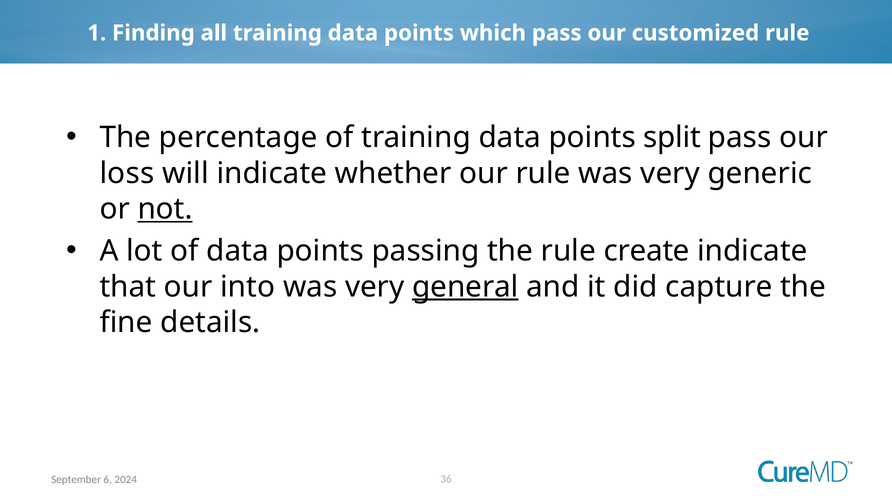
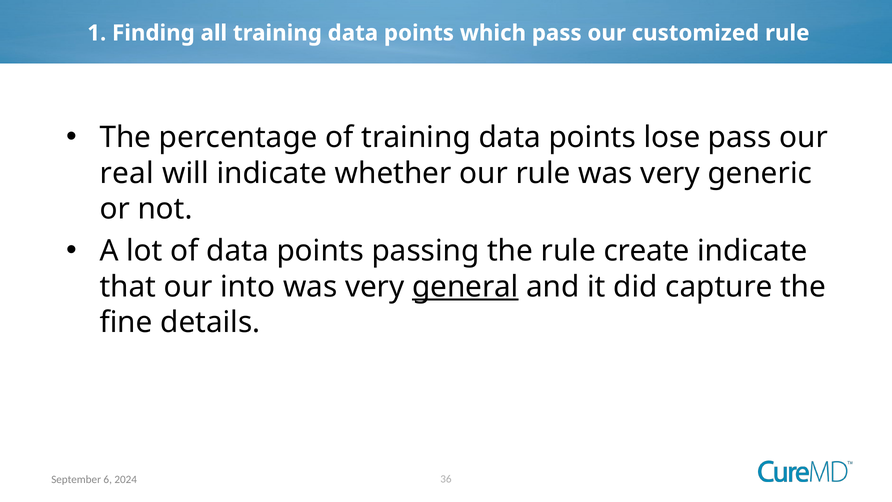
split: split -> lose
loss: loss -> real
not underline: present -> none
